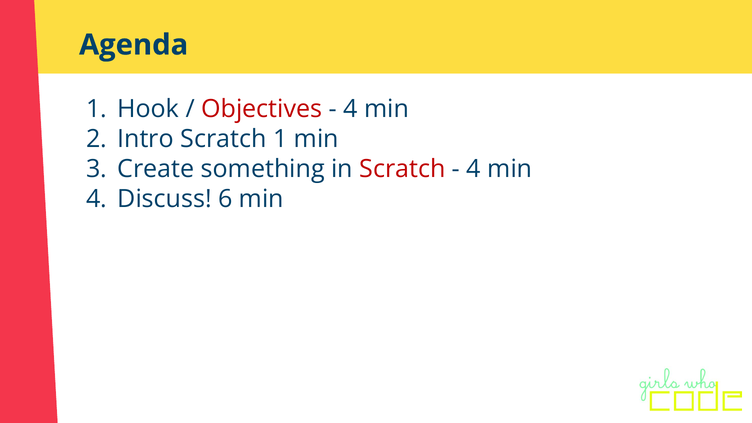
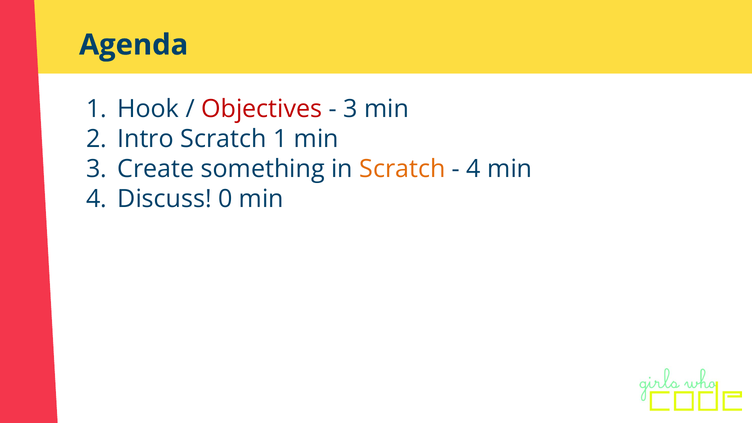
4 at (350, 109): 4 -> 3
Scratch at (402, 169) colour: red -> orange
6: 6 -> 0
